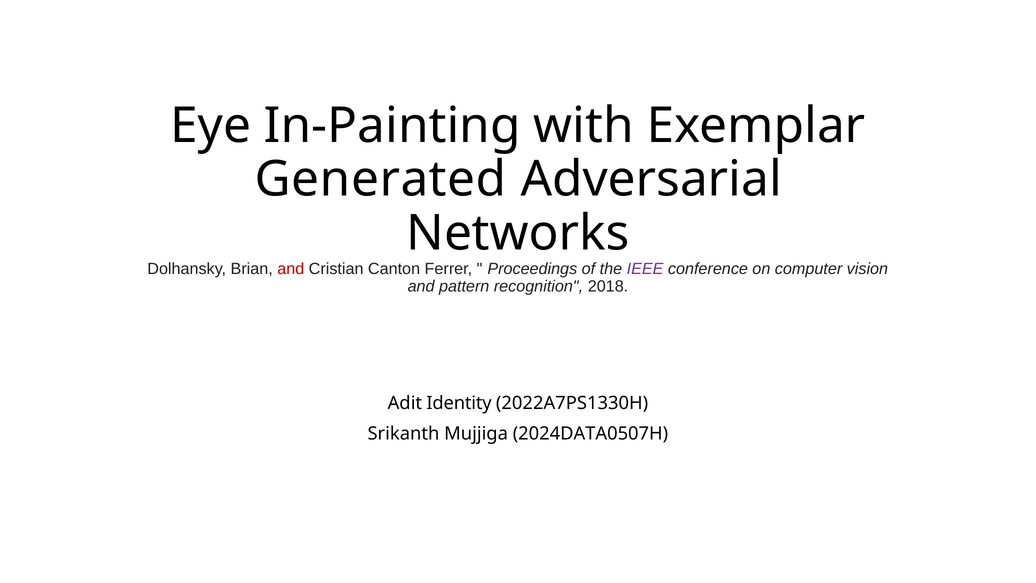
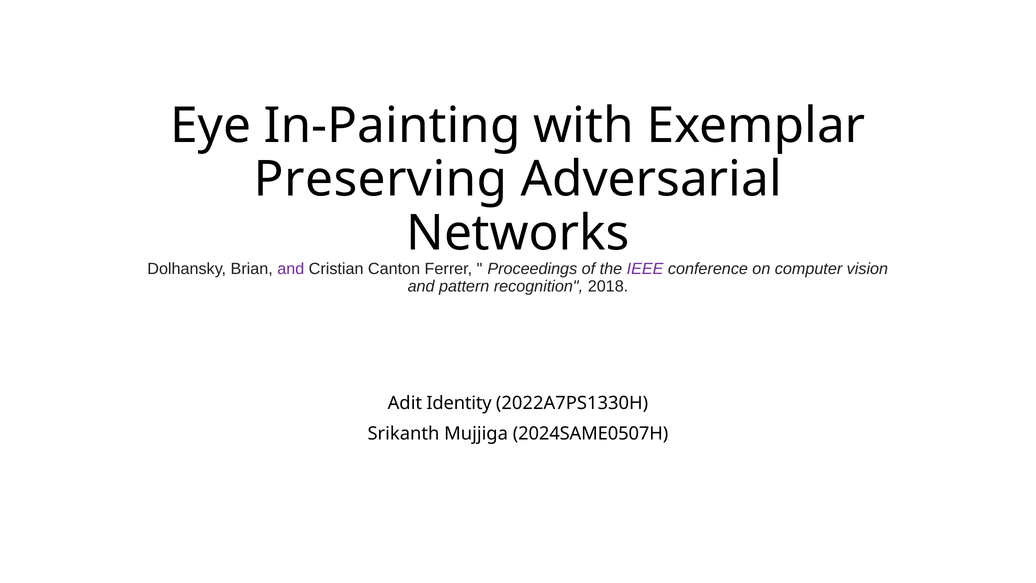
Generated: Generated -> Preserving
and at (291, 269) colour: red -> purple
2024DATA0507H: 2024DATA0507H -> 2024SAME0507H
